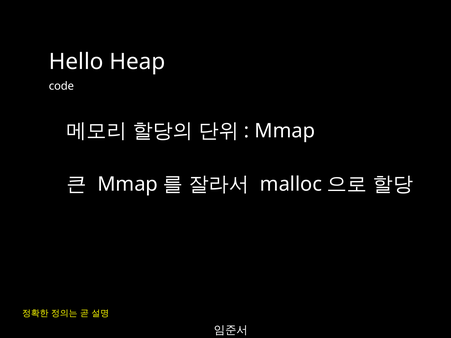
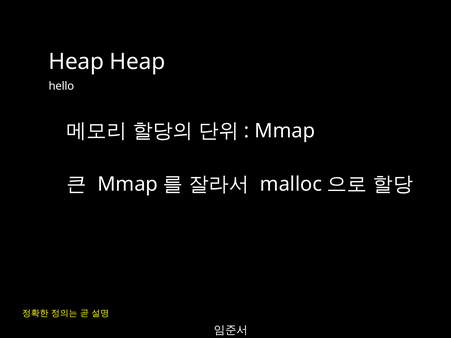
Hello at (76, 62): Hello -> Heap
code: code -> hello
